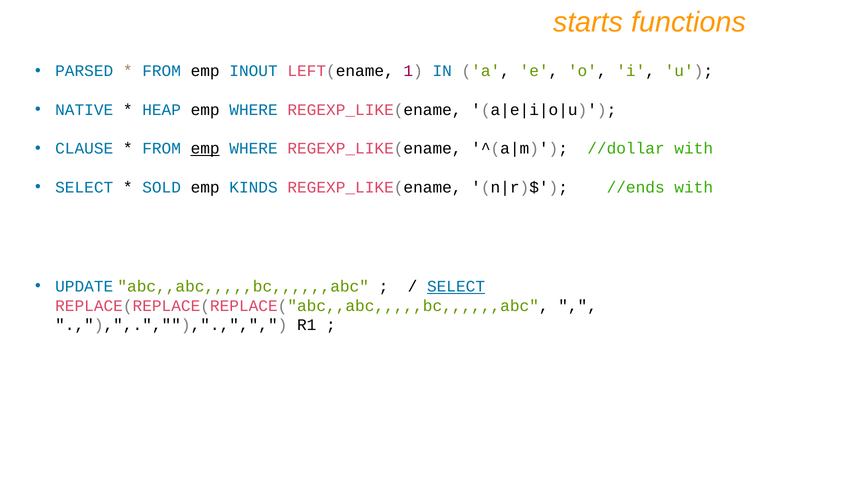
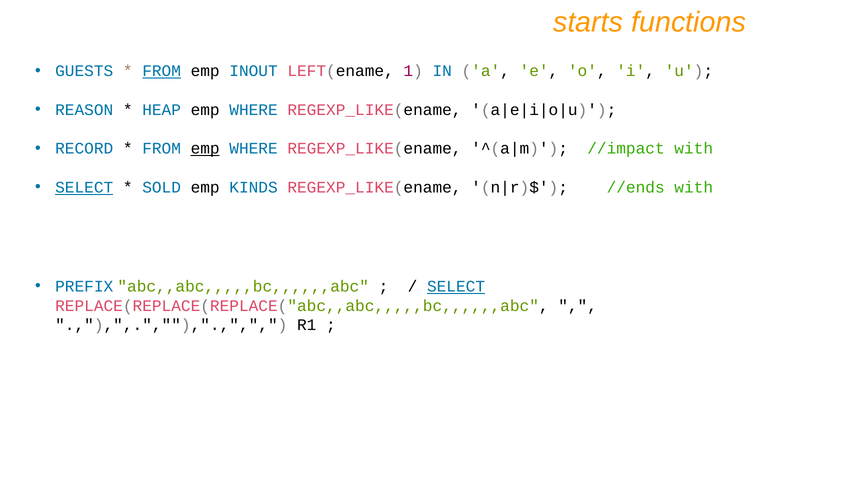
PARSED: PARSED -> GUESTS
FROM at (162, 71) underline: none -> present
NATIVE: NATIVE -> REASON
CLAUSE: CLAUSE -> RECORD
//dollar: //dollar -> //impact
SELECT at (84, 187) underline: none -> present
UPDATE: UPDATE -> PREFIX
